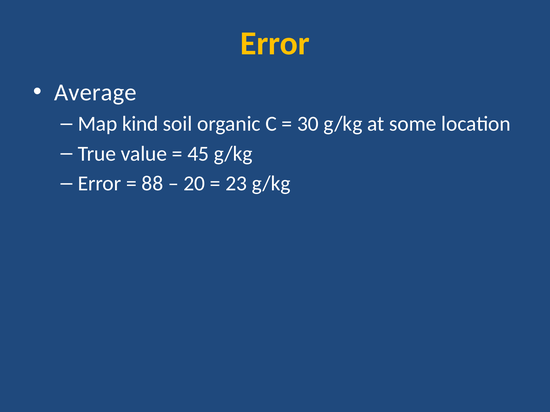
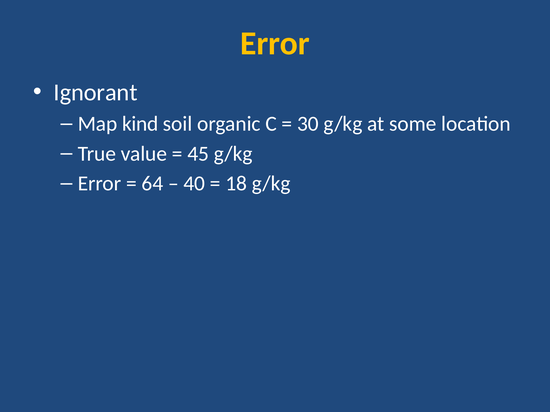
Average: Average -> Ignorant
88: 88 -> 64
20: 20 -> 40
23: 23 -> 18
